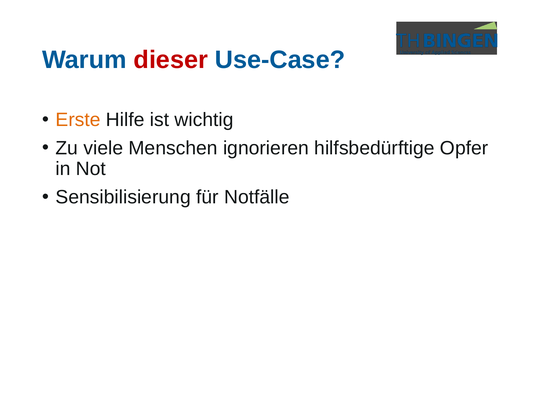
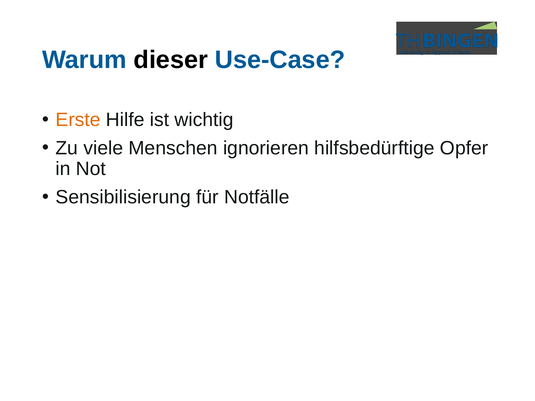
dieser colour: red -> black
